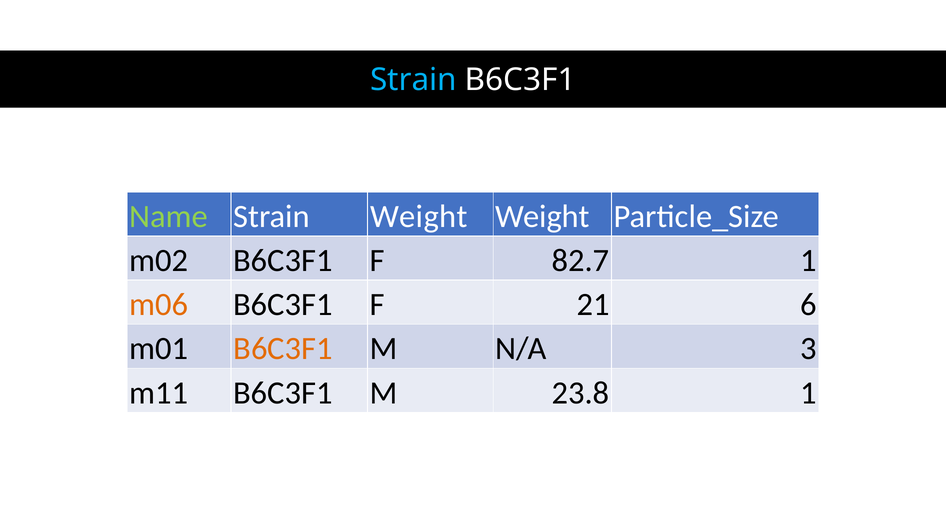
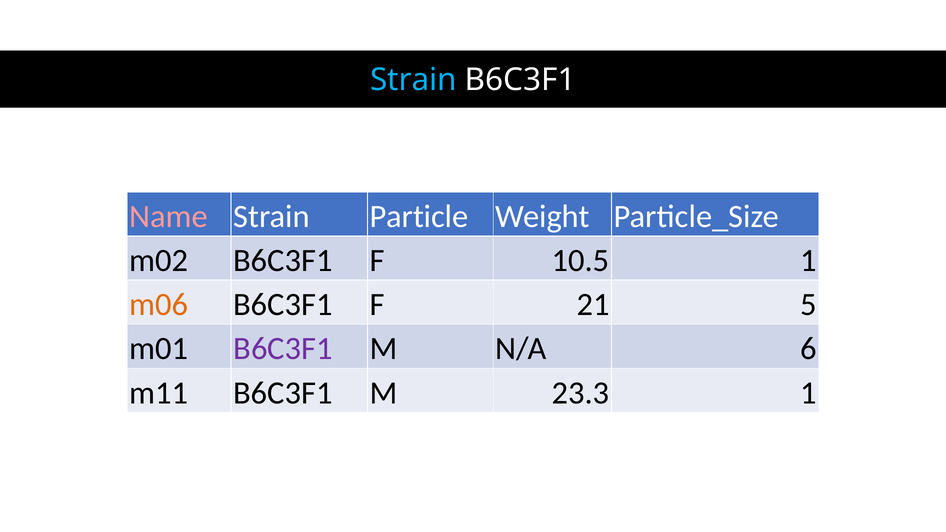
Name colour: light green -> pink
Strain Weight: Weight -> Particle
82.7: 82.7 -> 10.5
6: 6 -> 5
B6C3F1 at (283, 349) colour: orange -> purple
3: 3 -> 6
23.8: 23.8 -> 23.3
